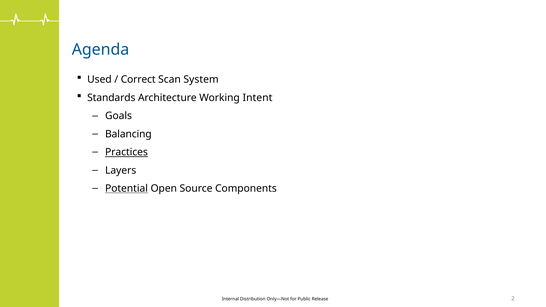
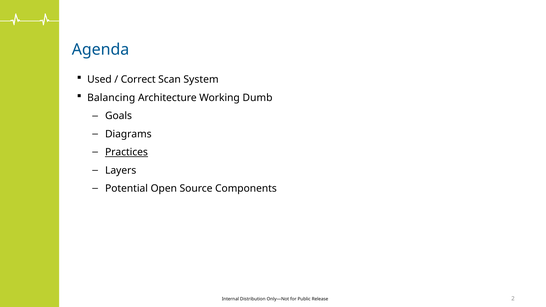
Standards: Standards -> Balancing
Intent: Intent -> Dumb
Balancing: Balancing -> Diagrams
Potential underline: present -> none
